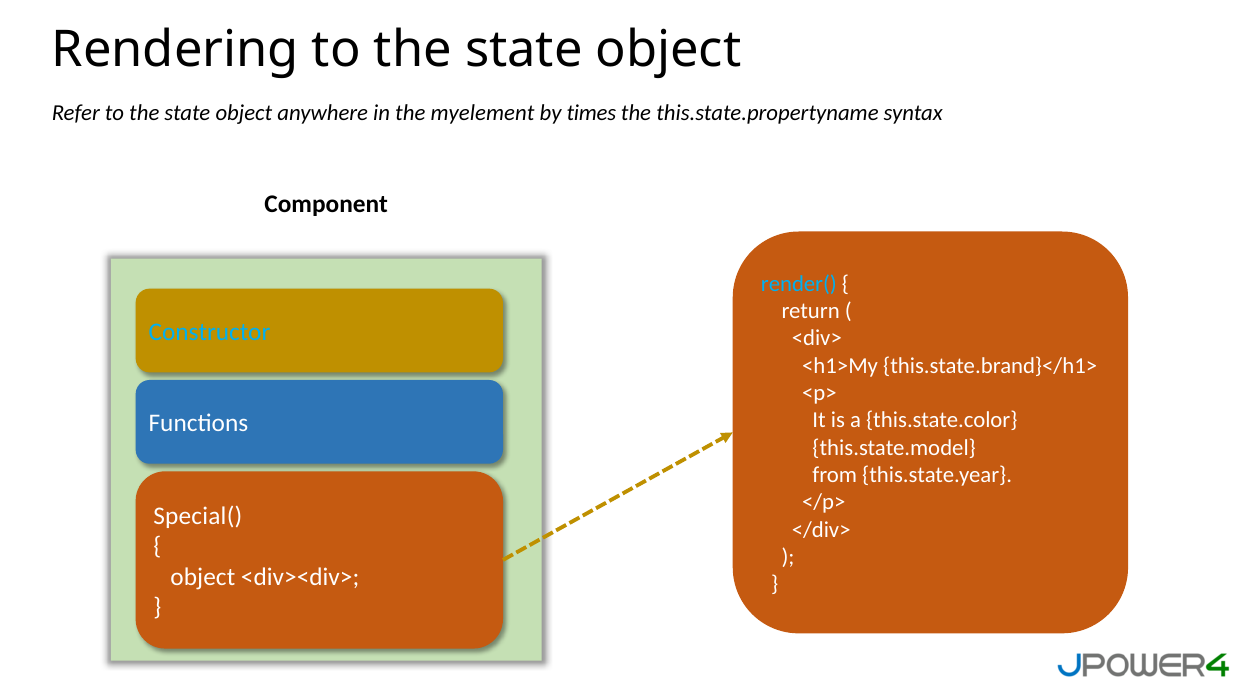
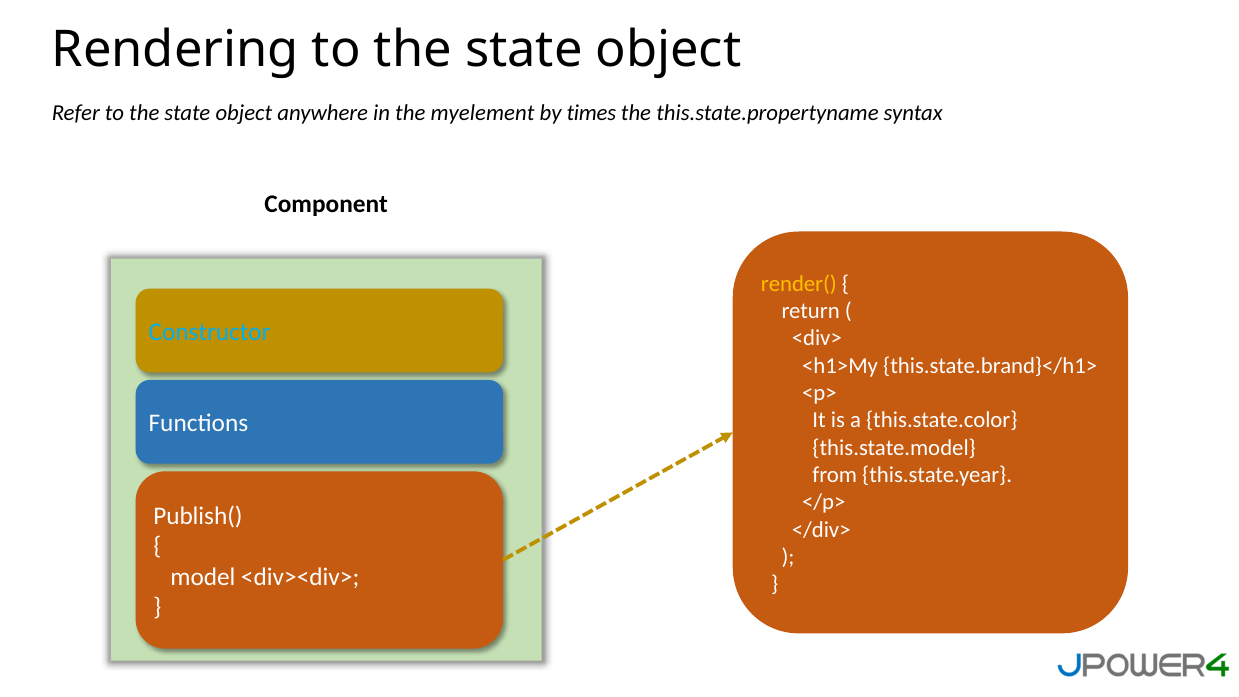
render( colour: light blue -> yellow
Special(: Special( -> Publish(
object at (203, 577): object -> model
